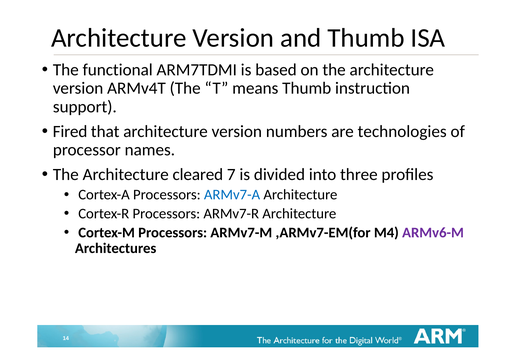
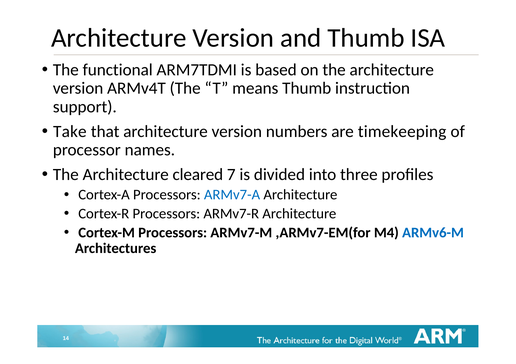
Fired: Fired -> Take
technologies: technologies -> timekeeping
ARMv6-M colour: purple -> blue
